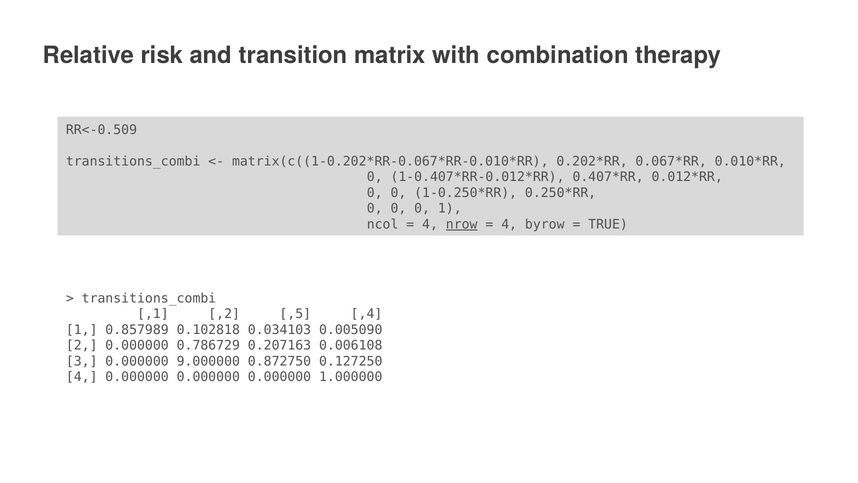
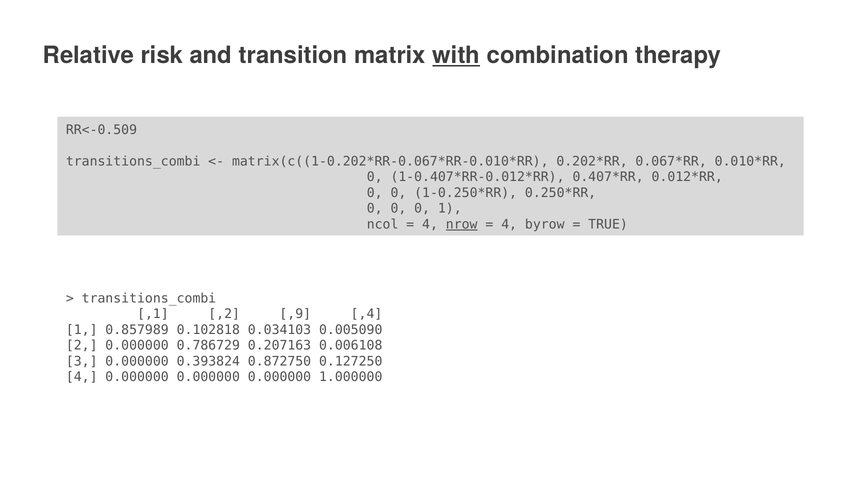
with underline: none -> present
,5: ,5 -> ,9
9.000000: 9.000000 -> 0.393824
